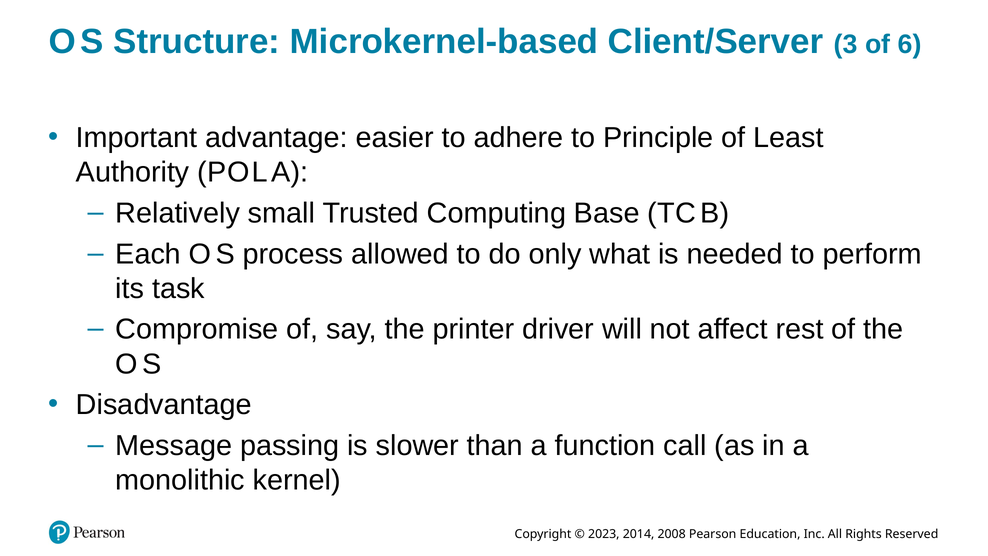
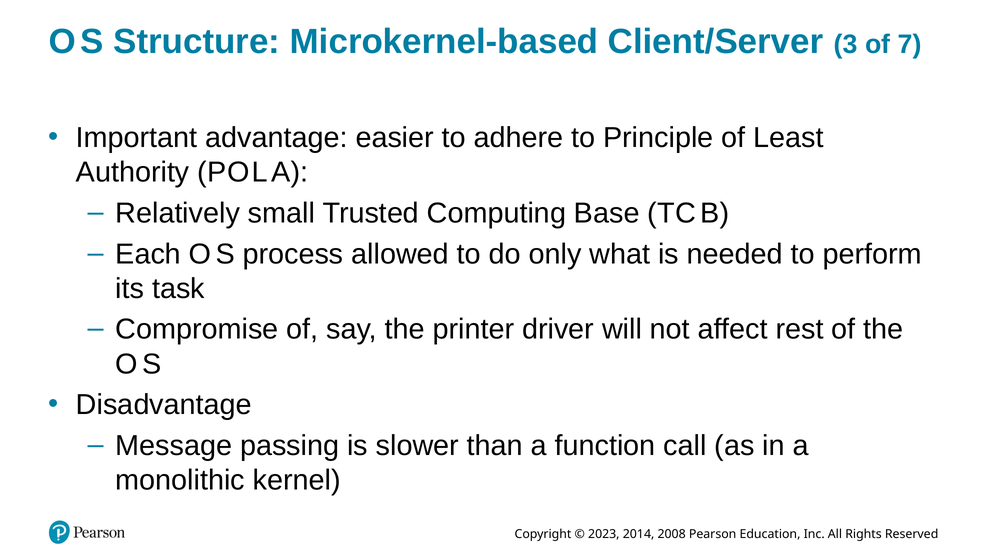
6: 6 -> 7
